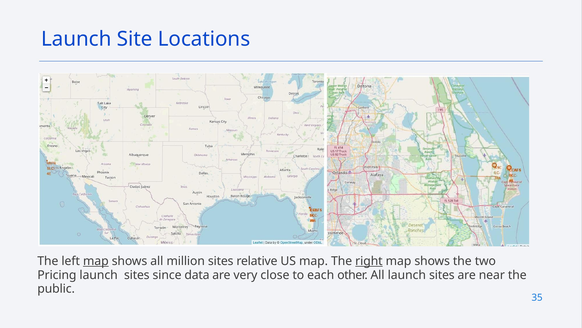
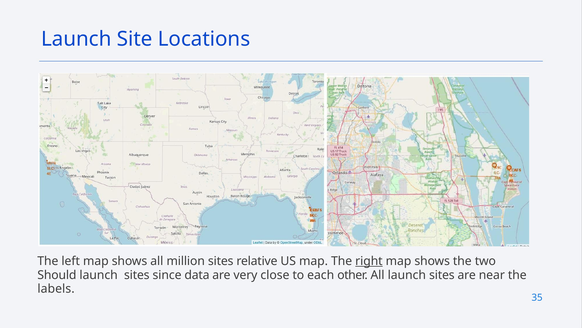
map at (96, 261) underline: present -> none
Pricing: Pricing -> Should
public: public -> labels
